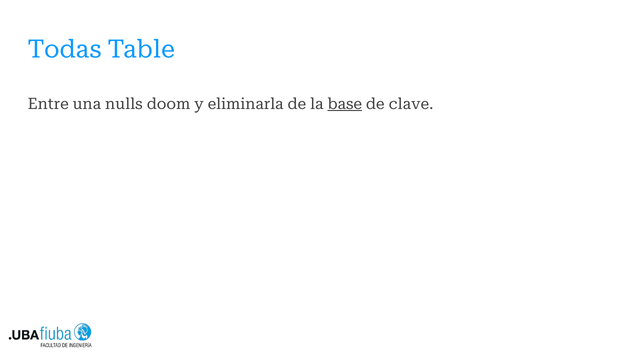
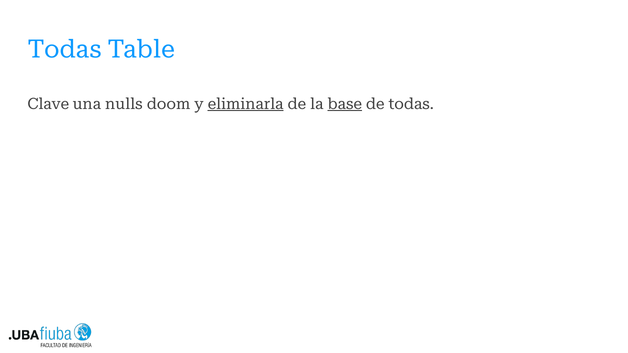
Entre: Entre -> Clave
eliminarla underline: none -> present
de clave: clave -> todas
